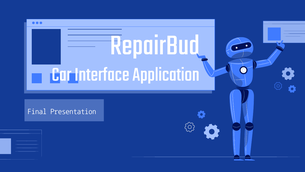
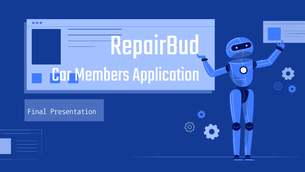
Interface: Interface -> Members
